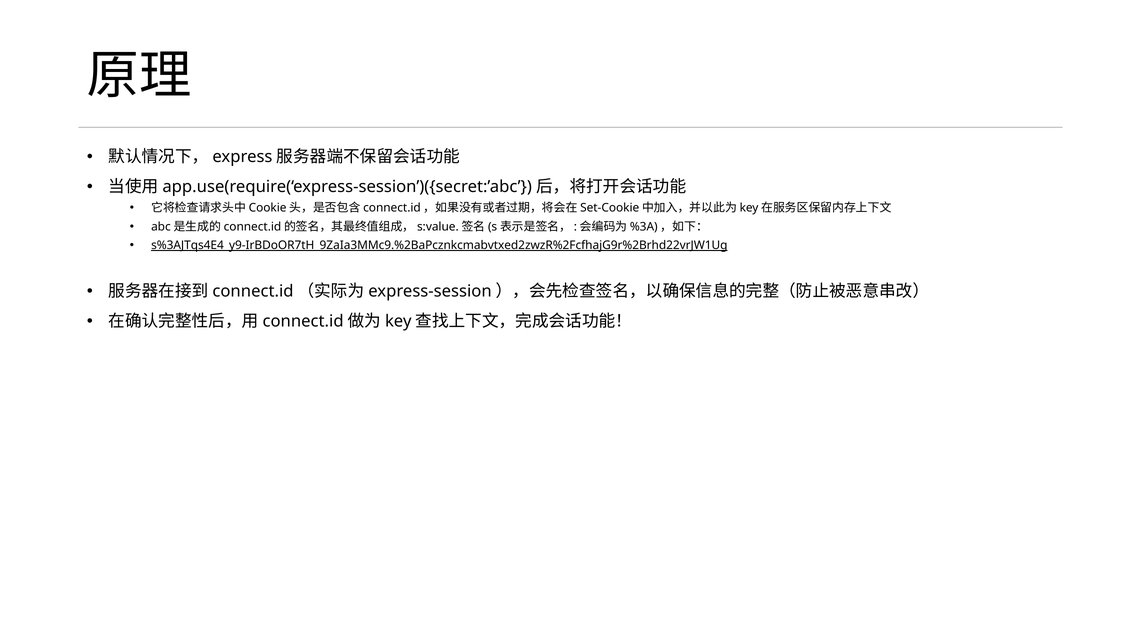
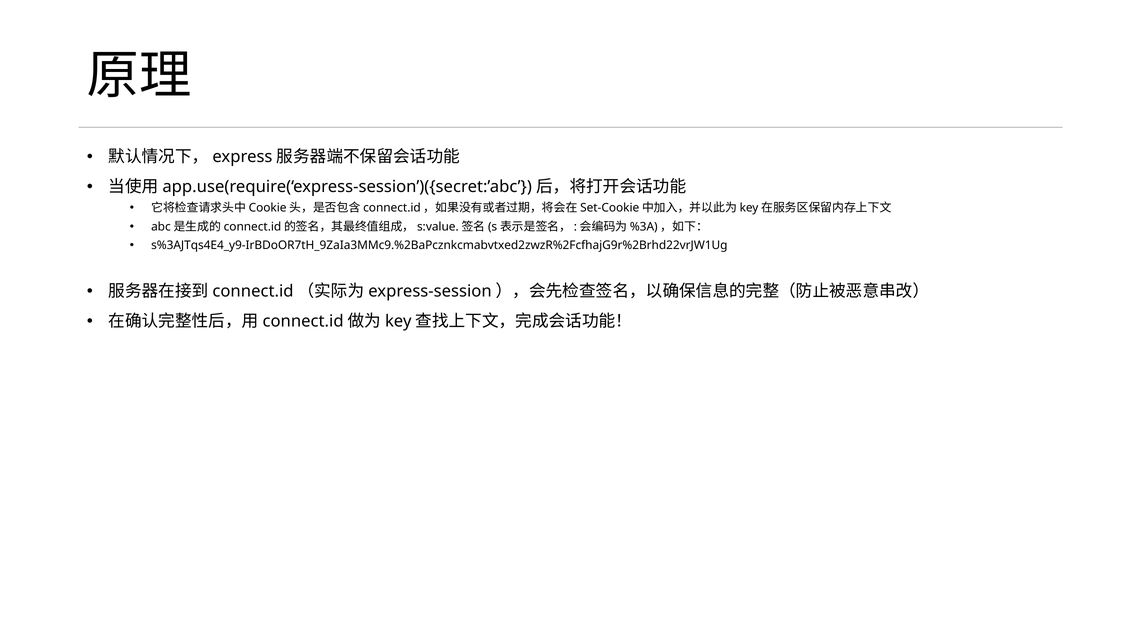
s%3AJTqs4E4_y9-IrBDoOR7tH_9ZaIa3MMc9.%2BaPcznkcmabvtxed2zwzR%2FcfhajG9r%2Brhd22vrJW1Ug underline: present -> none
